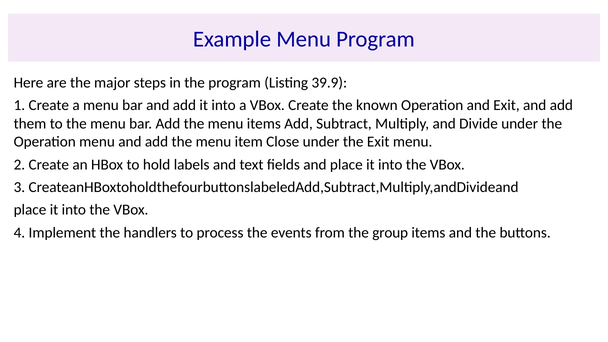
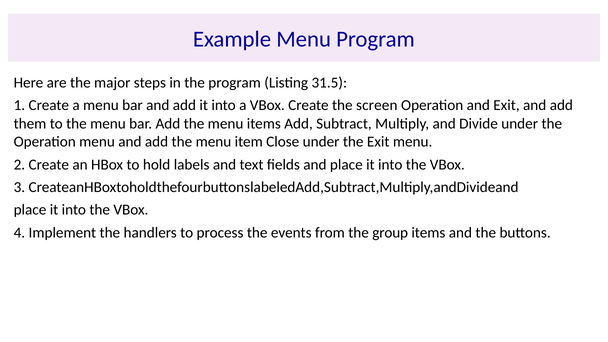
39.9: 39.9 -> 31.5
known: known -> screen
